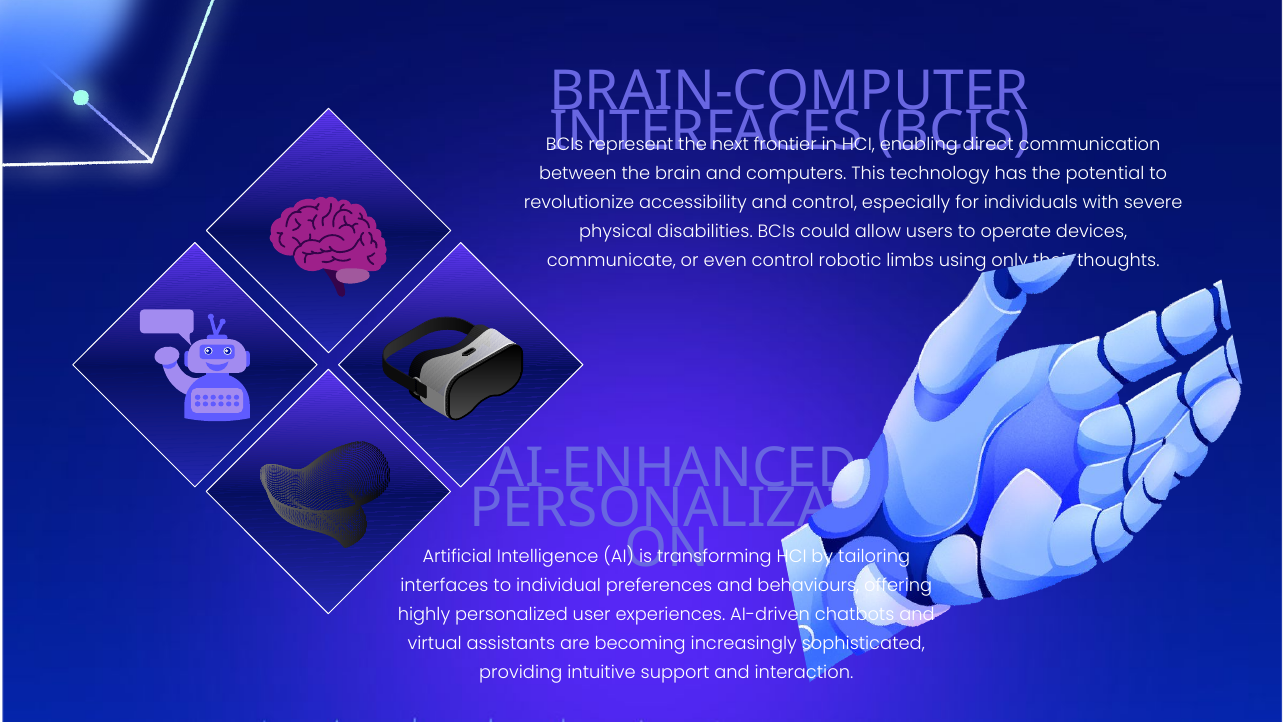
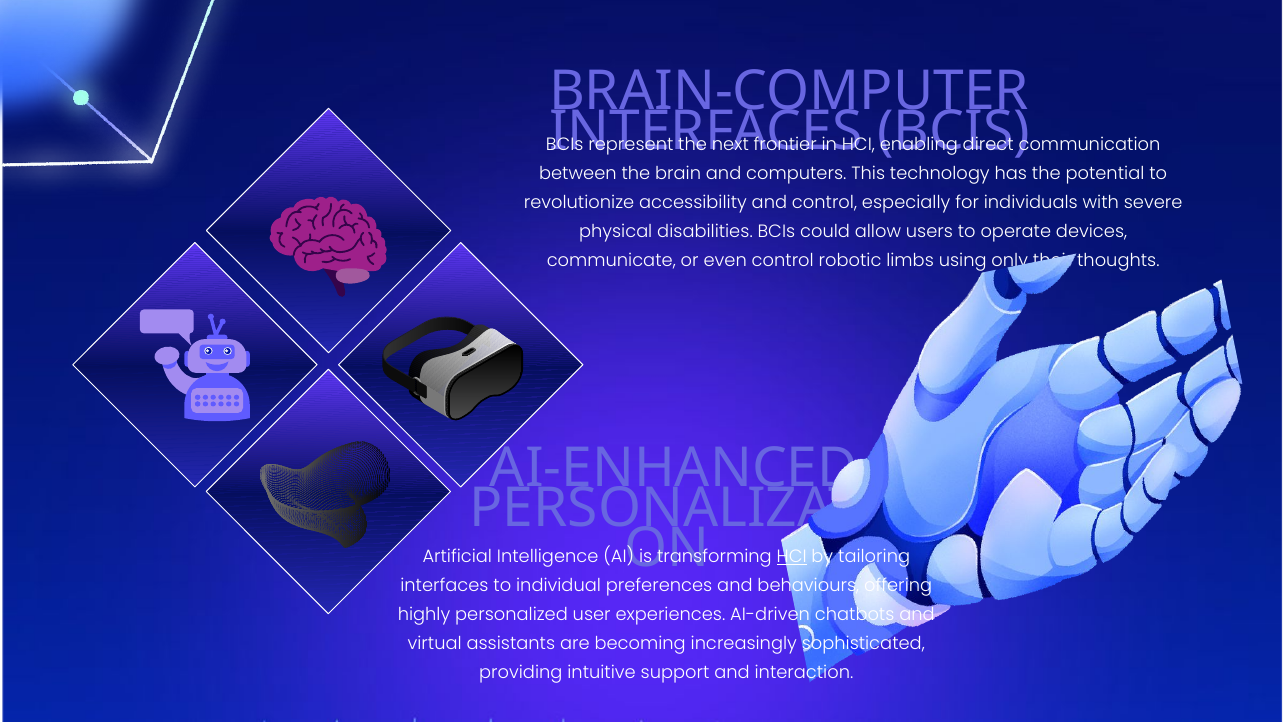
HCI at (792, 557) underline: none -> present
